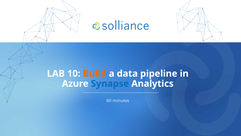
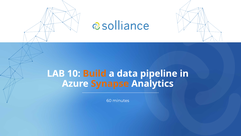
Synapse colour: blue -> orange
